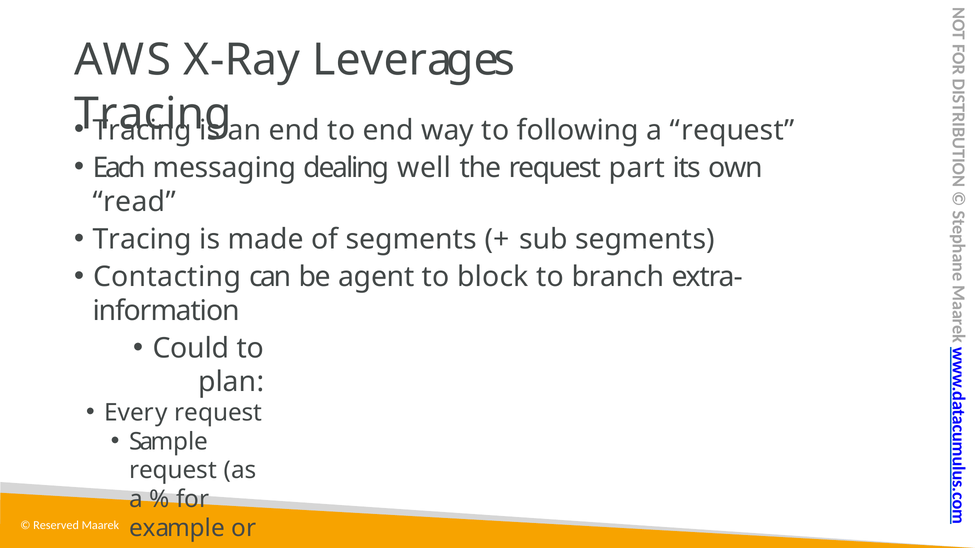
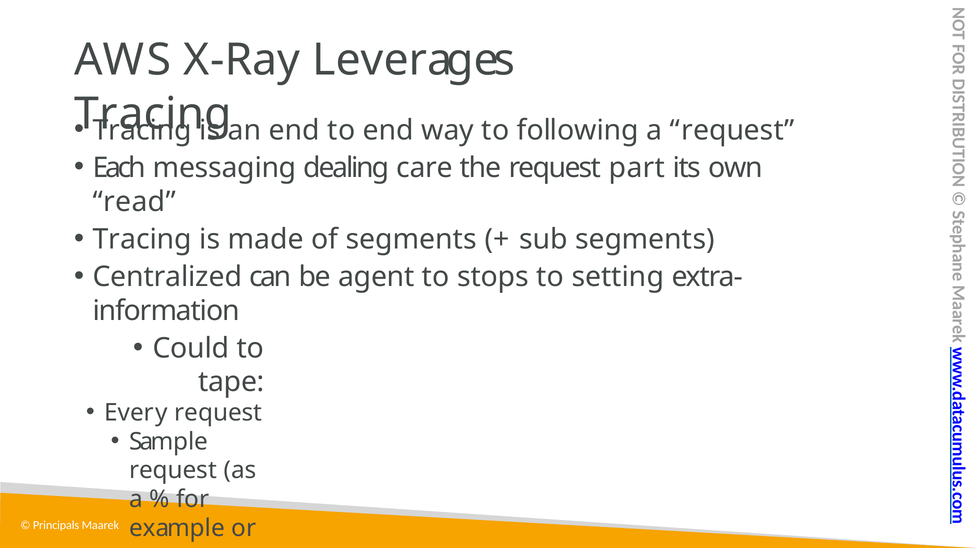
well: well -> care
Contacting: Contacting -> Centralized
block: block -> stops
branch: branch -> setting
plan: plan -> tape
Reserved: Reserved -> Principals
